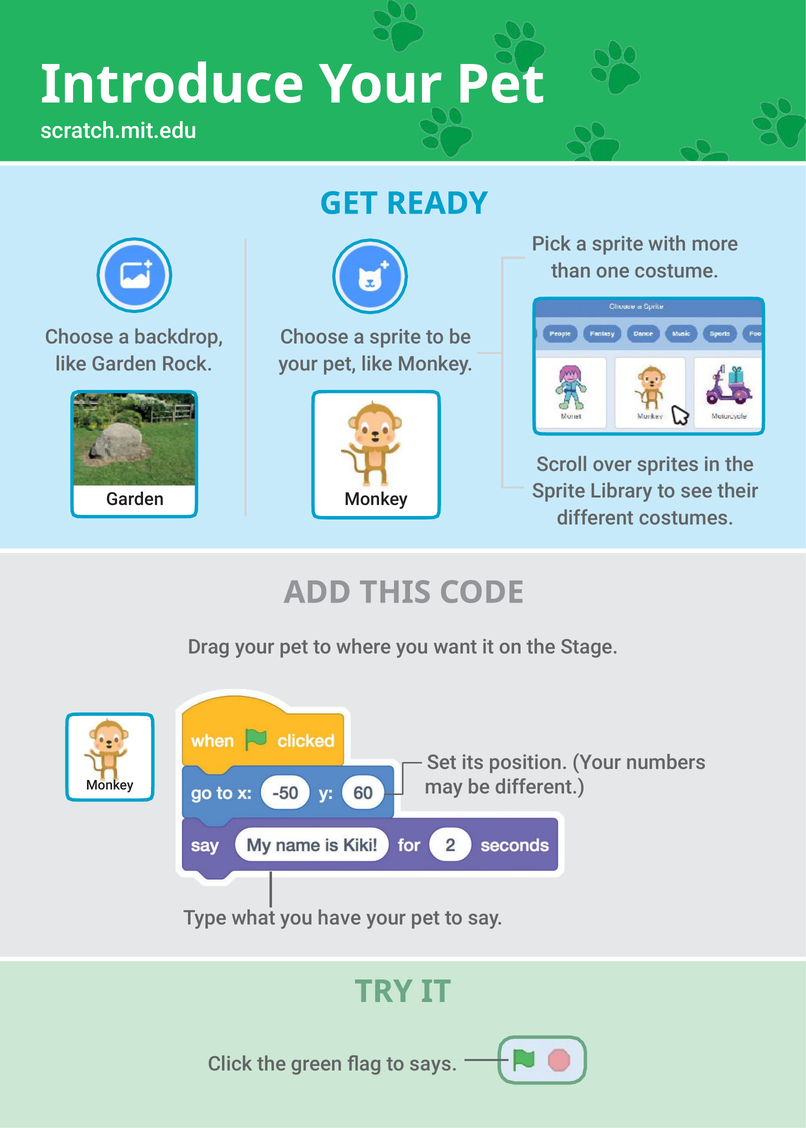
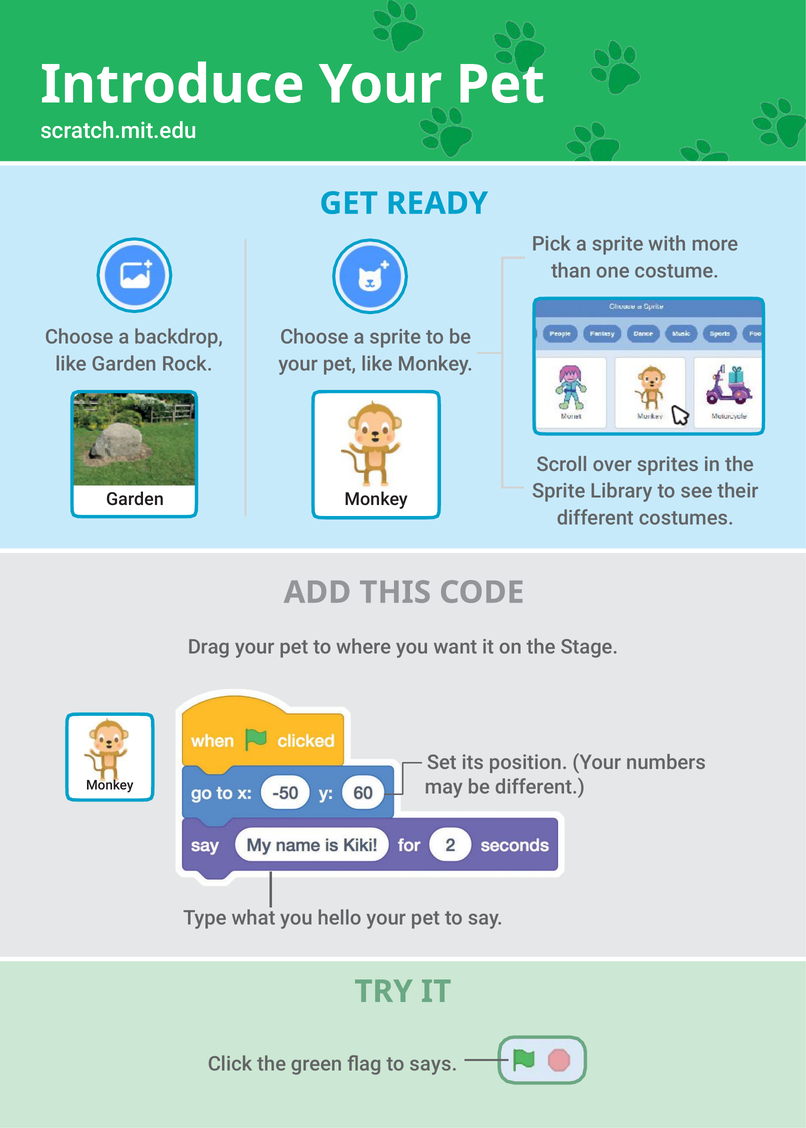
have: have -> hello
